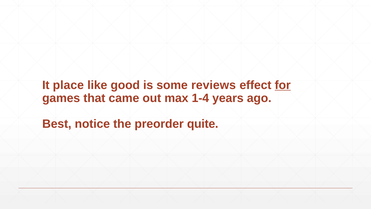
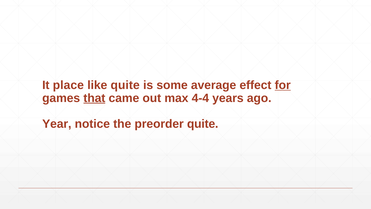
like good: good -> quite
reviews: reviews -> average
that underline: none -> present
1-4: 1-4 -> 4-4
Best: Best -> Year
